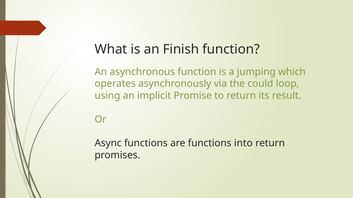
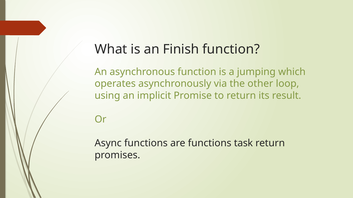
could: could -> other
into: into -> task
